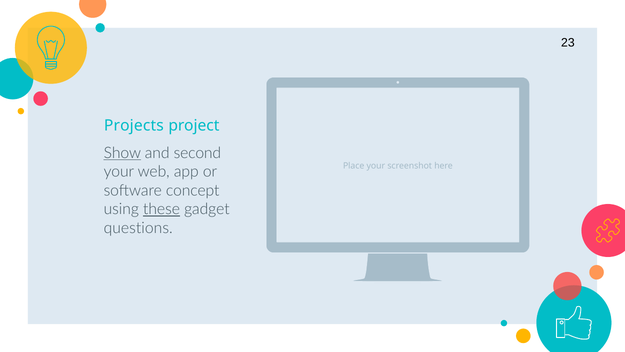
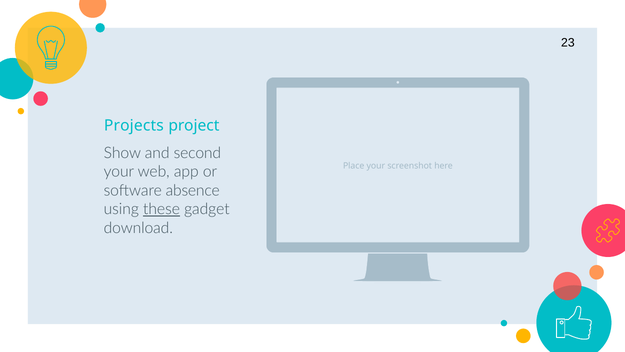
Show underline: present -> none
concept: concept -> absence
questions: questions -> download
